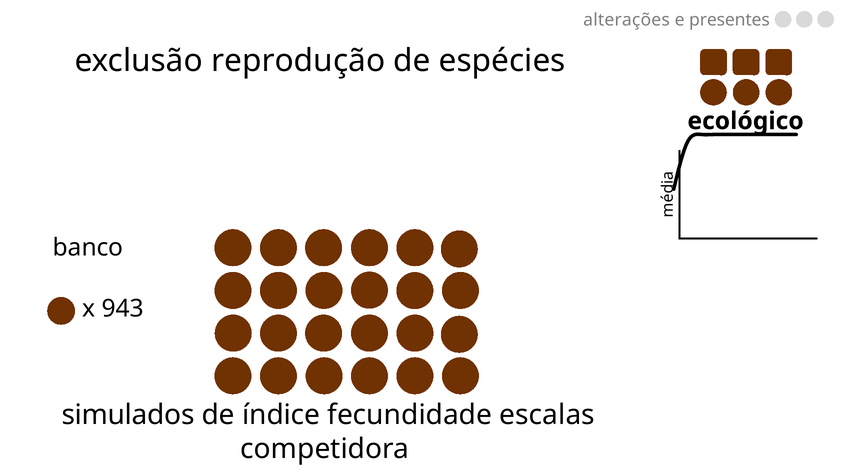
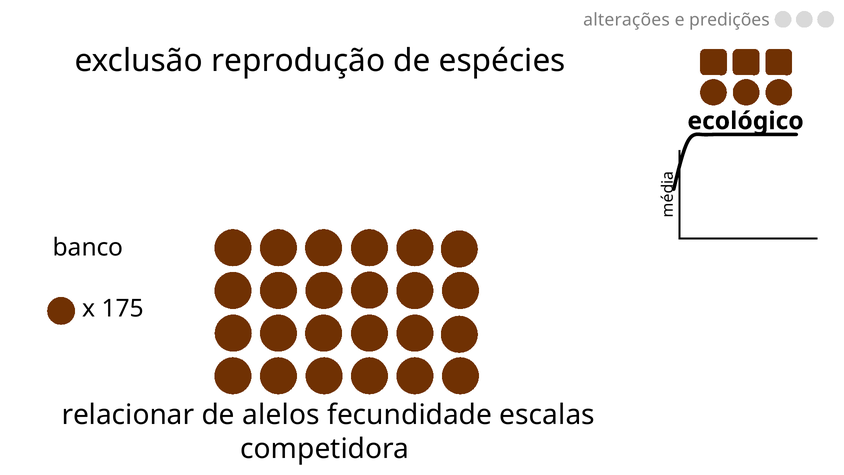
presentes: presentes -> predições
943: 943 -> 175
simulados: simulados -> relacionar
índice: índice -> alelos
